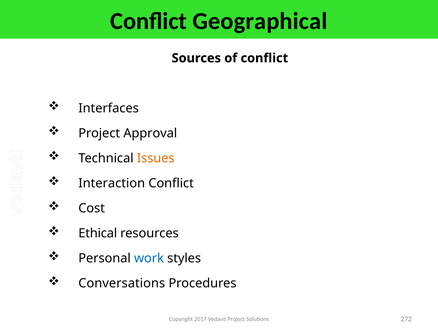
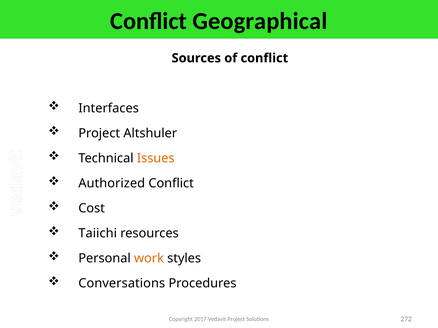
Approval: Approval -> Altshuler
Interaction: Interaction -> Authorized
Ethical: Ethical -> Taiichi
work colour: blue -> orange
